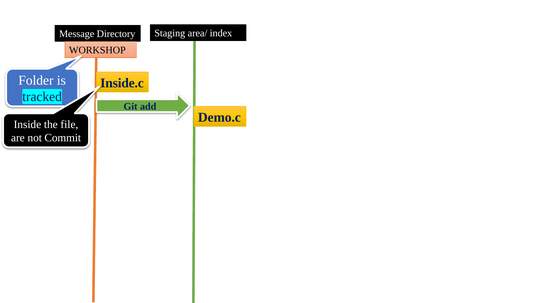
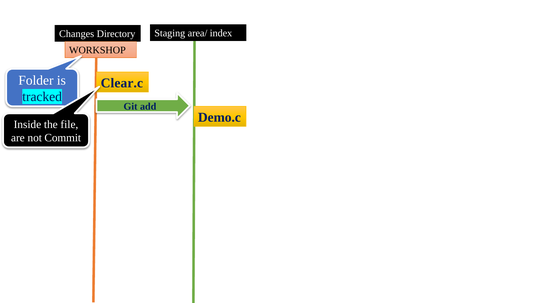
Message: Message -> Changes
Inside.c: Inside.c -> Clear.c
